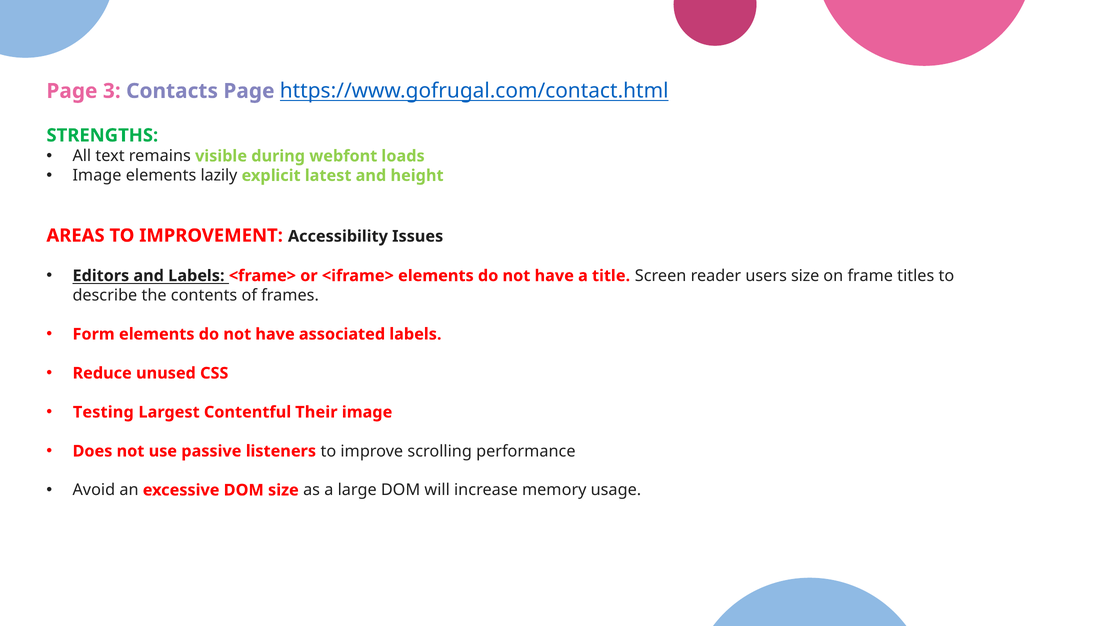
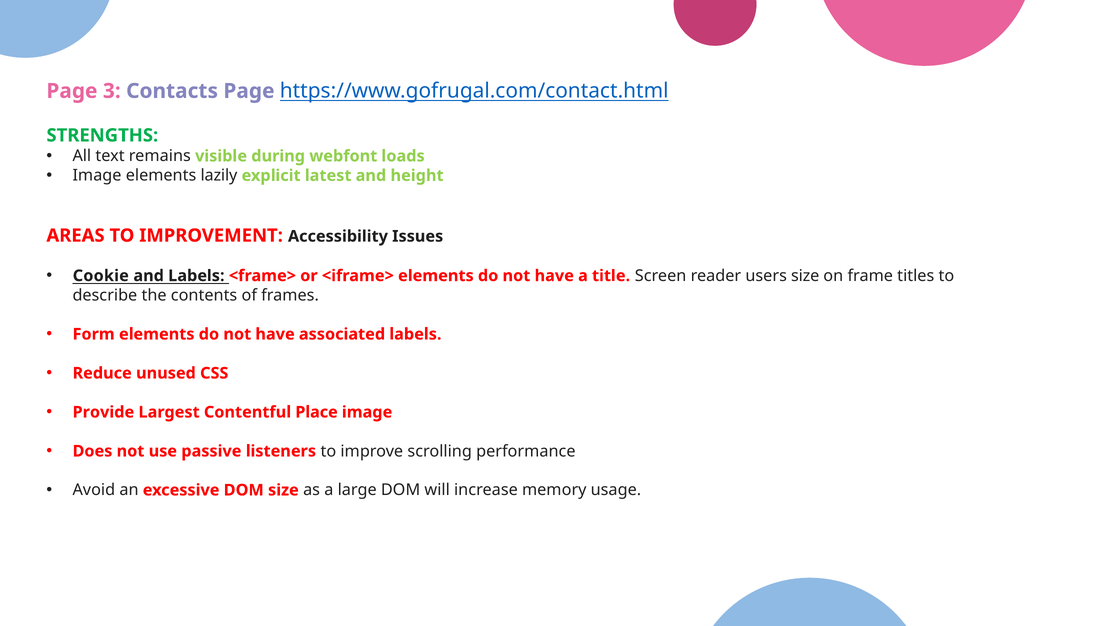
Editors: Editors -> Cookie
Testing: Testing -> Provide
Their: Their -> Place
